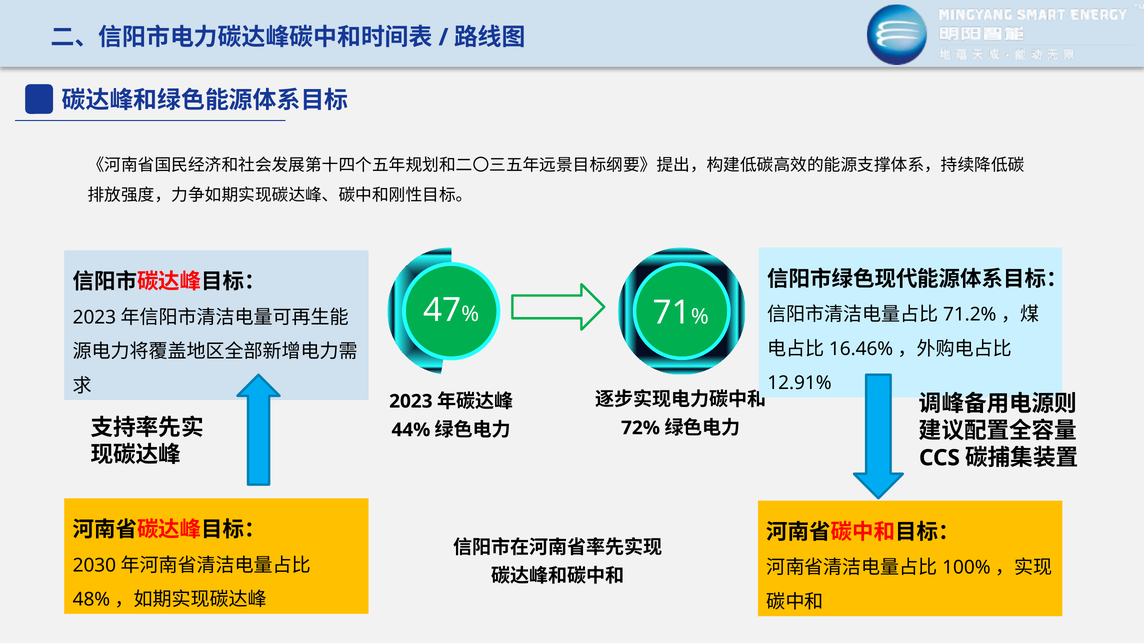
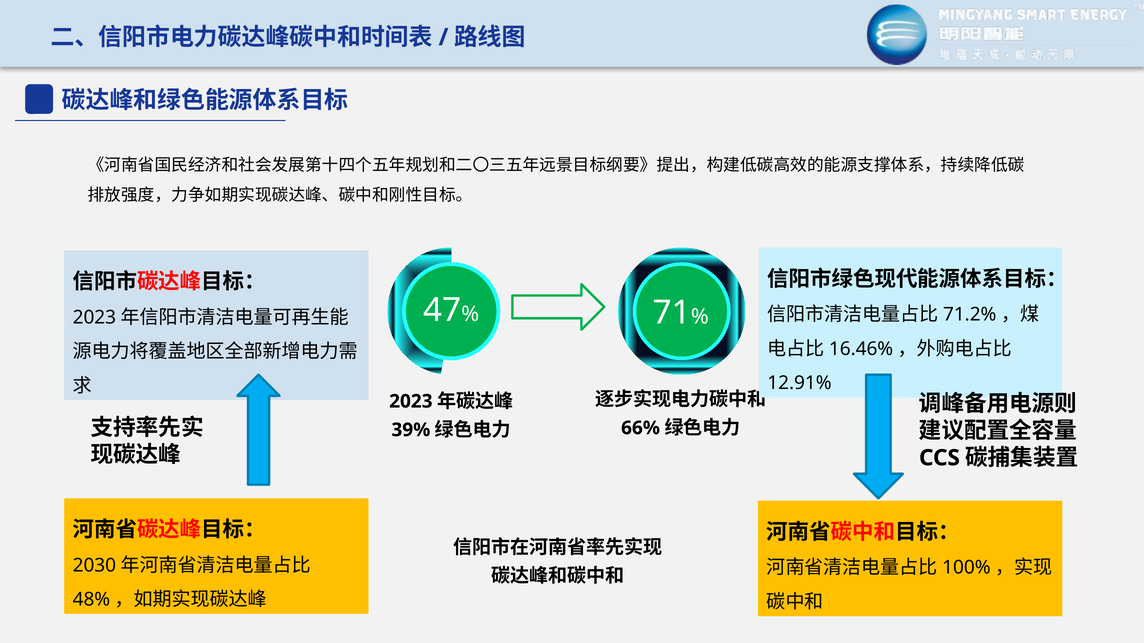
72%: 72% -> 66%
44%: 44% -> 39%
